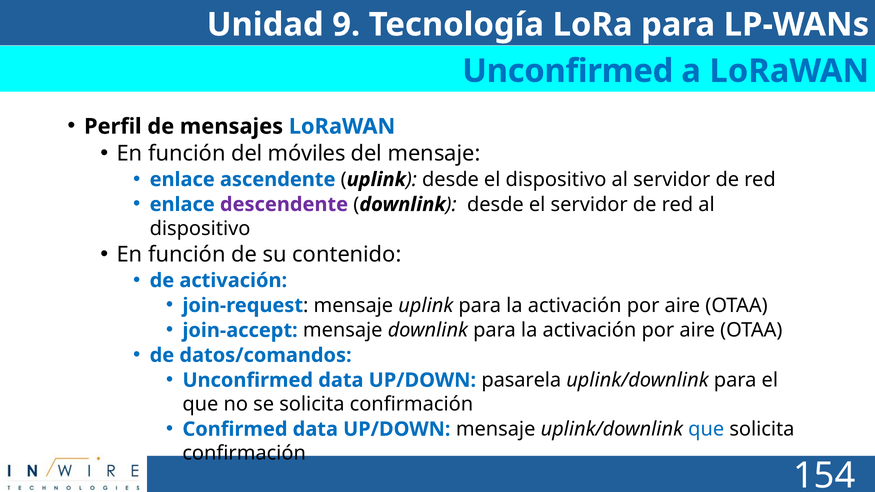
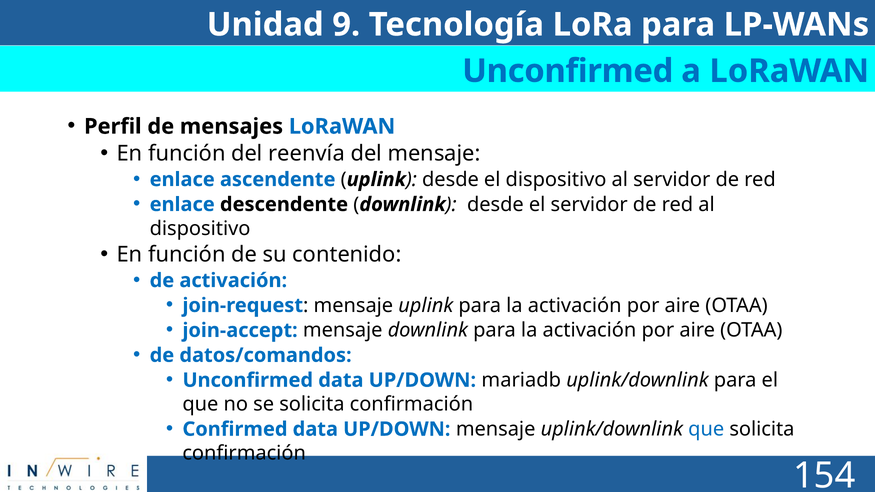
móviles: móviles -> reenvía
descendente colour: purple -> black
pasarela: pasarela -> mariadb
